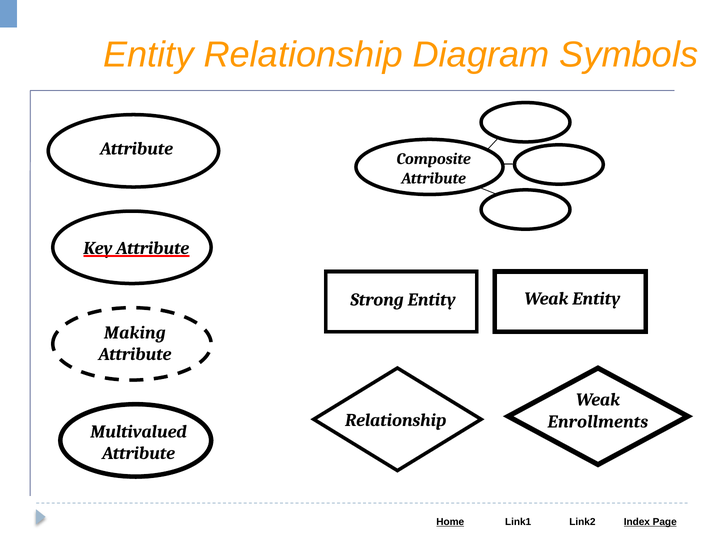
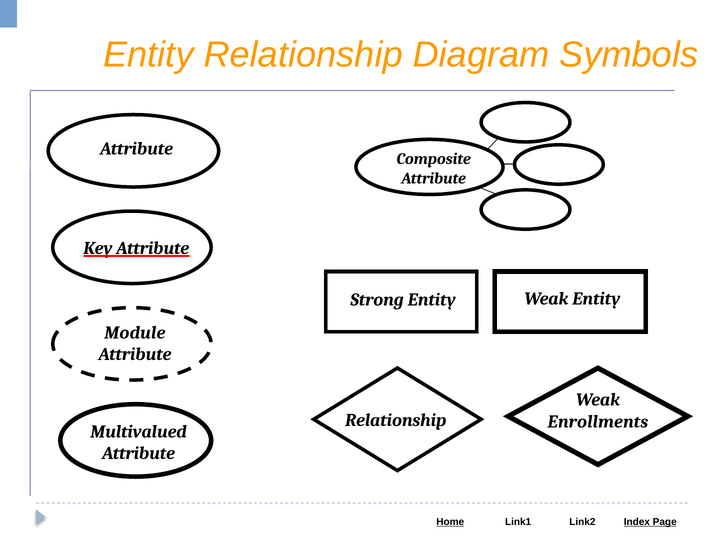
Making: Making -> Module
